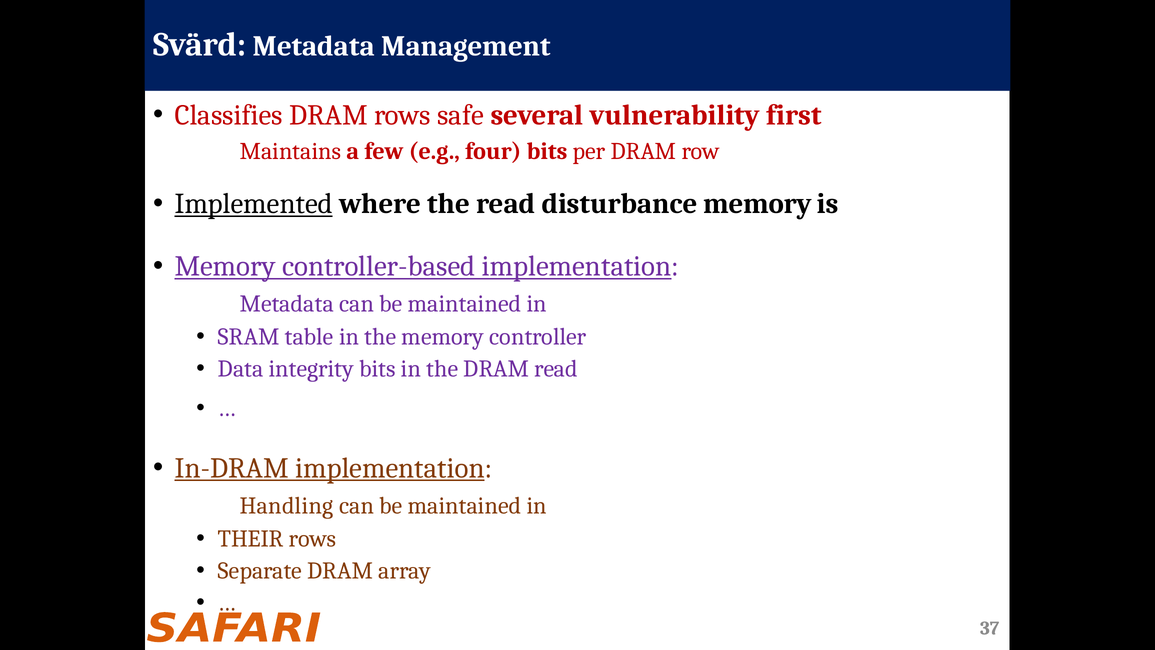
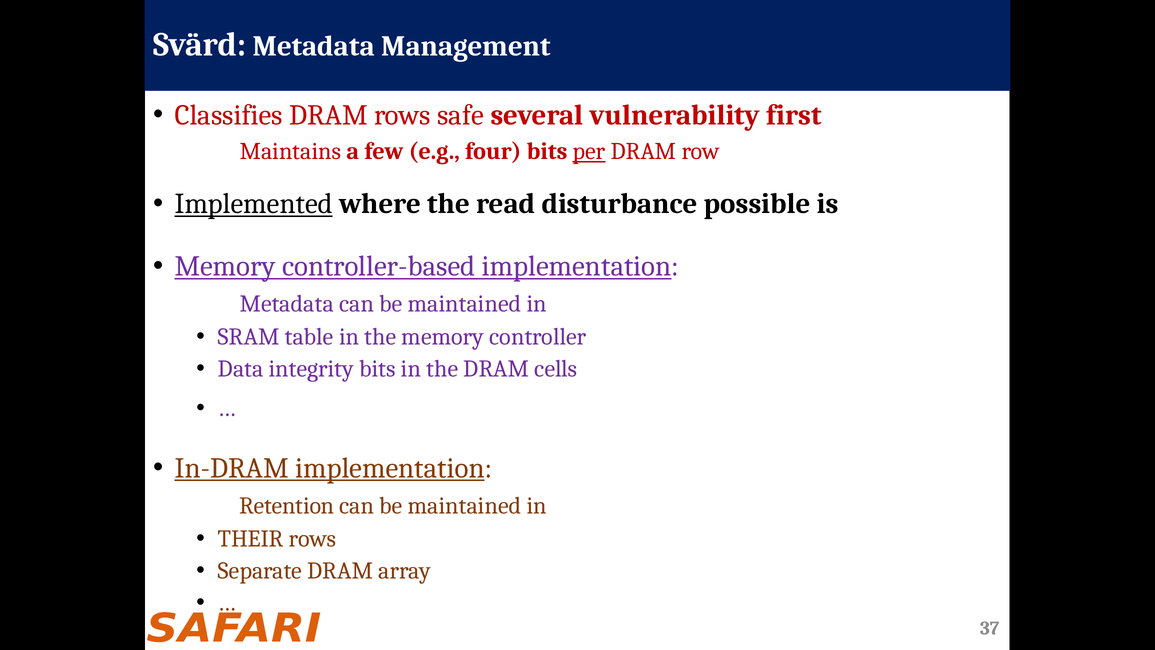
per underline: none -> present
disturbance memory: memory -> possible
DRAM read: read -> cells
Handling: Handling -> Retention
